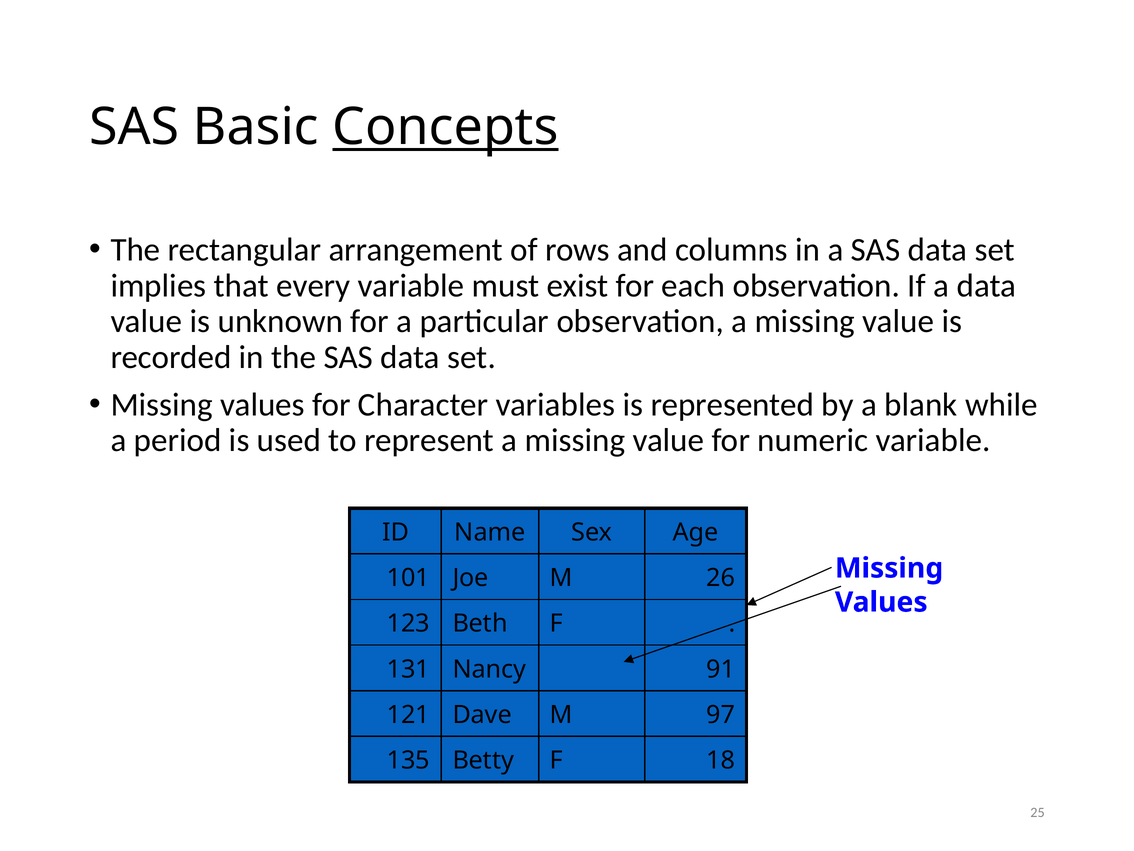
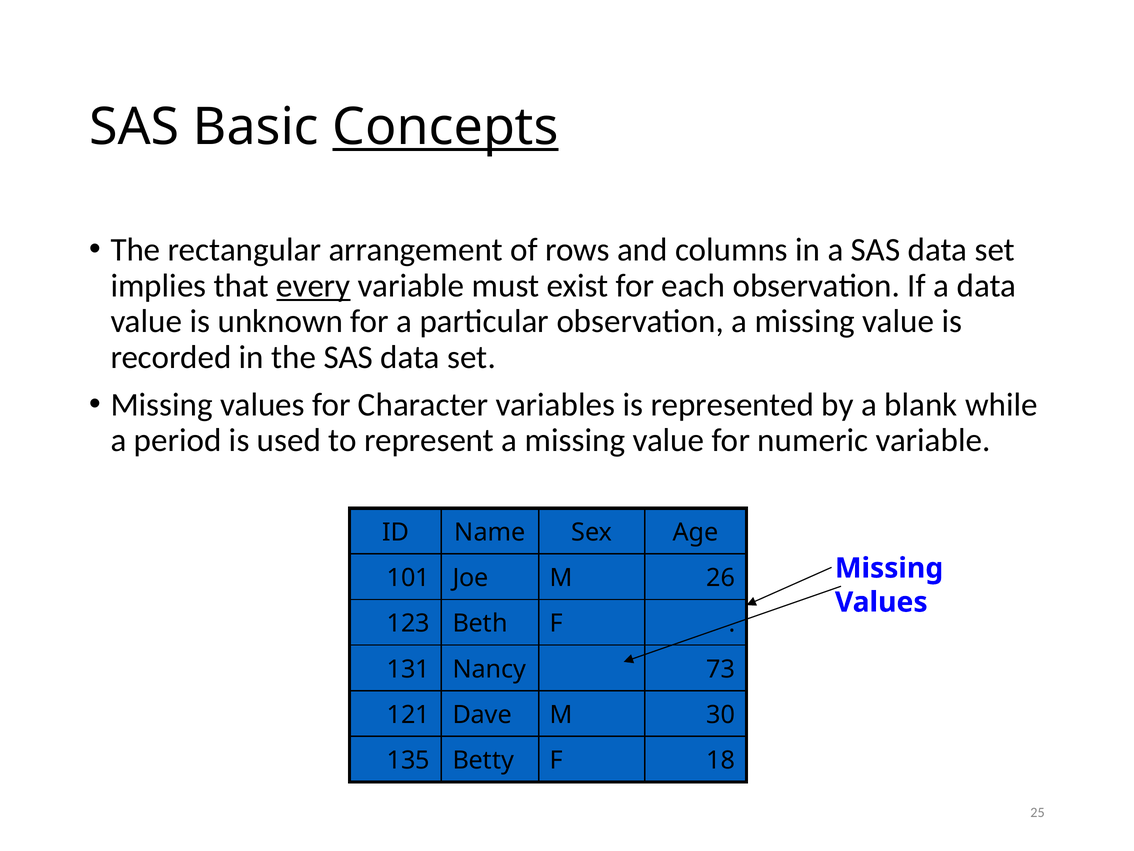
every underline: none -> present
91: 91 -> 73
97: 97 -> 30
